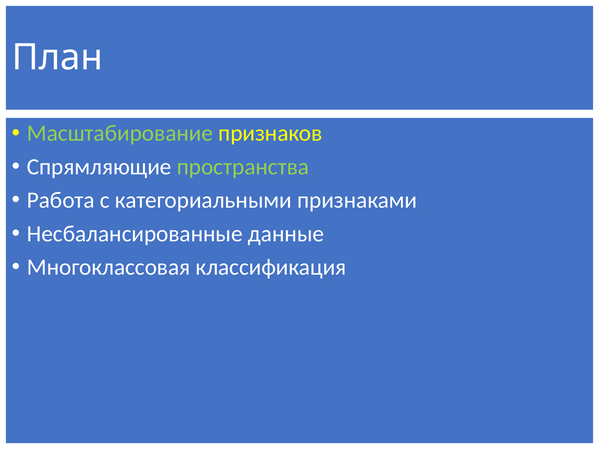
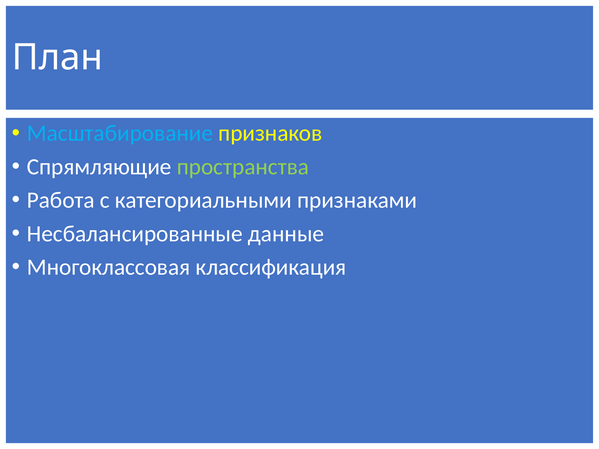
Масштабирование colour: light green -> light blue
